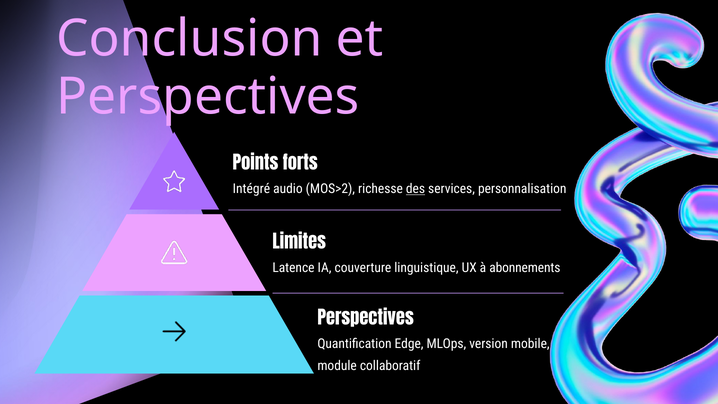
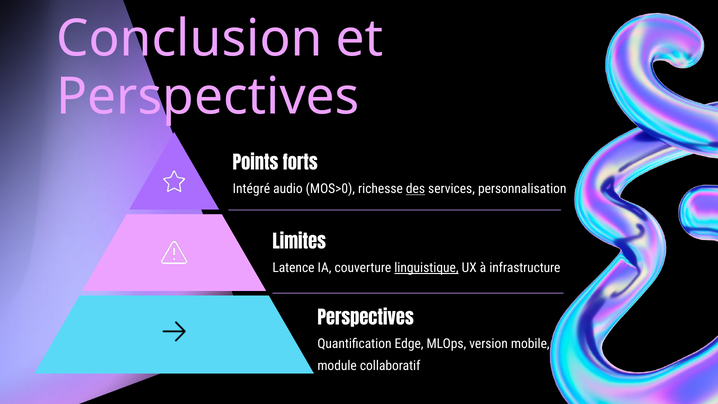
MOS>2: MOS>2 -> MOS>0
linguistique underline: none -> present
abonnements: abonnements -> infrastructure
